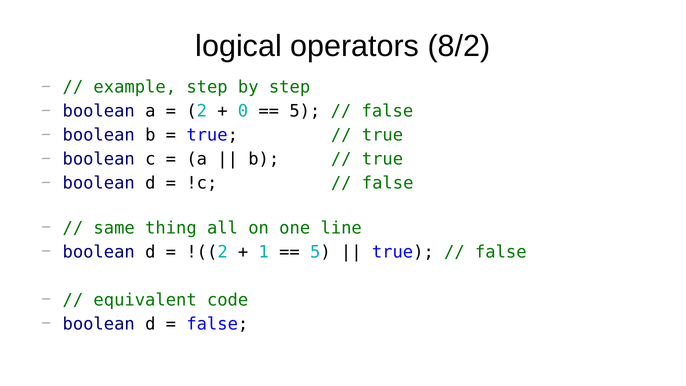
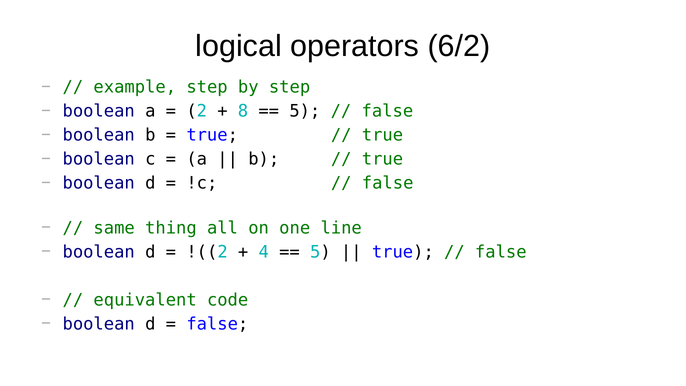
8/2: 8/2 -> 6/2
0: 0 -> 8
1: 1 -> 4
